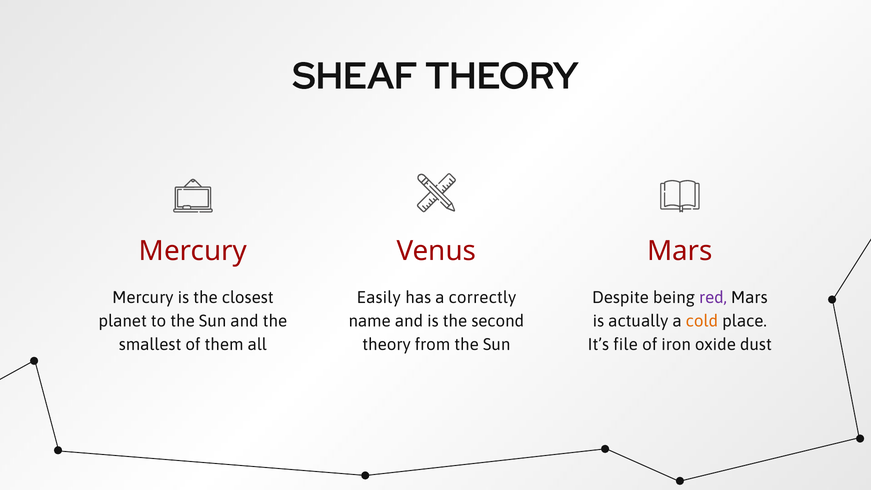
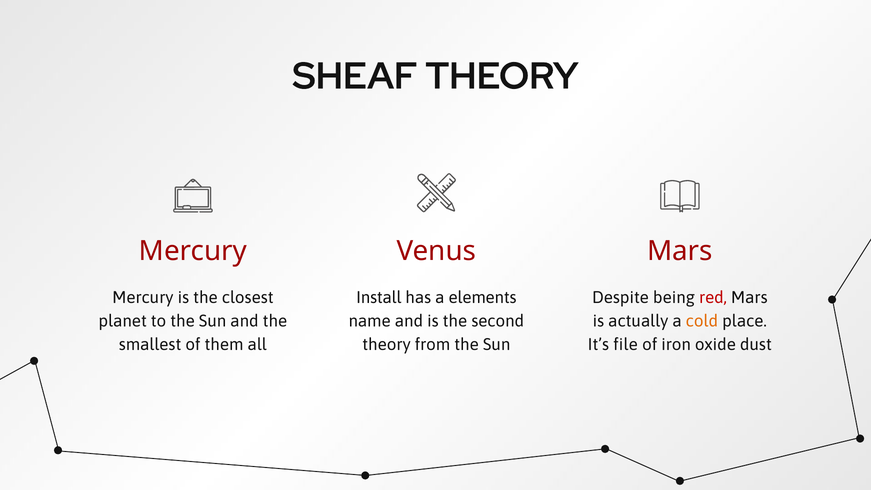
Easily: Easily -> Install
correctly: correctly -> elements
red colour: purple -> red
